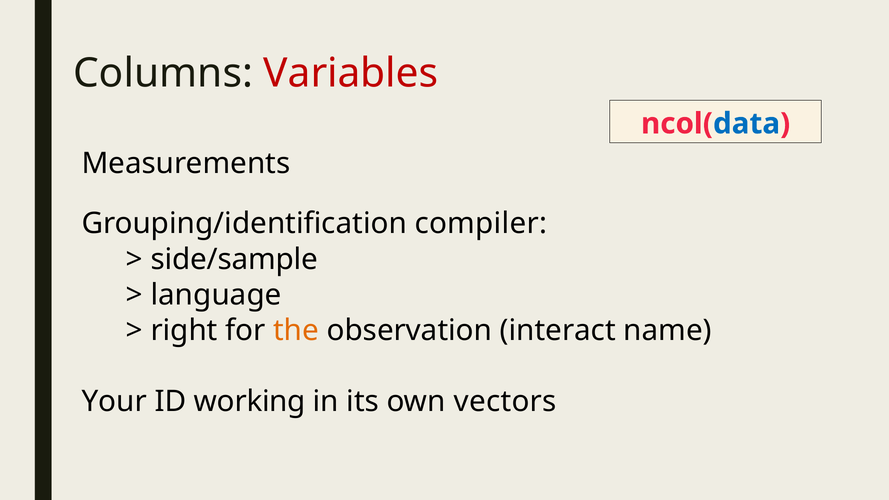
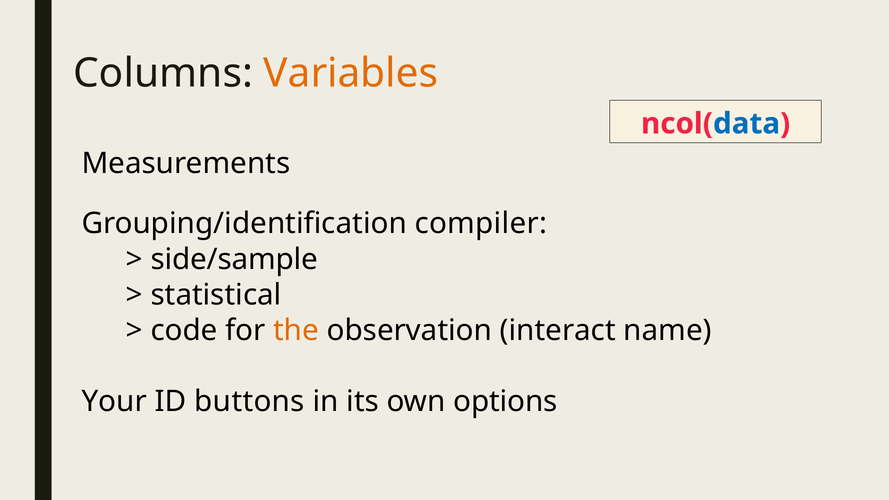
Variables colour: red -> orange
language: language -> statistical
right: right -> code
working: working -> buttons
vectors: vectors -> options
